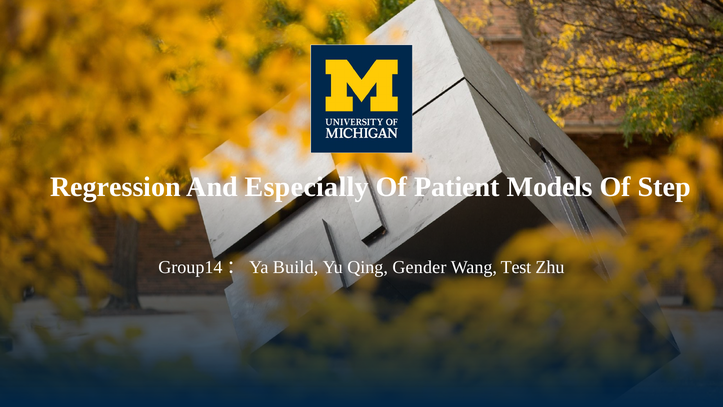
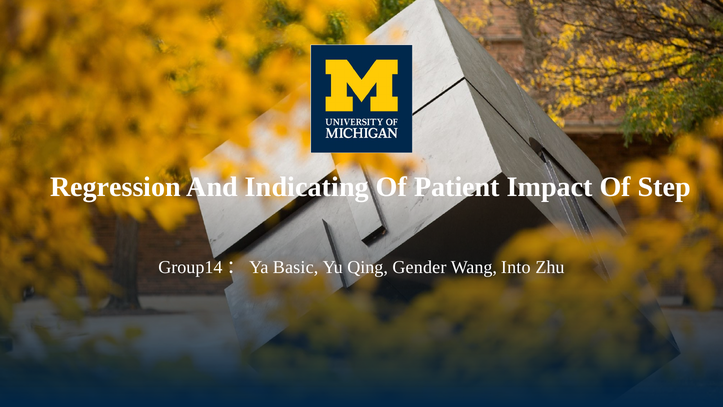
Especially: Especially -> Indicating
Models: Models -> Impact
Build: Build -> Basic
Test: Test -> Into
